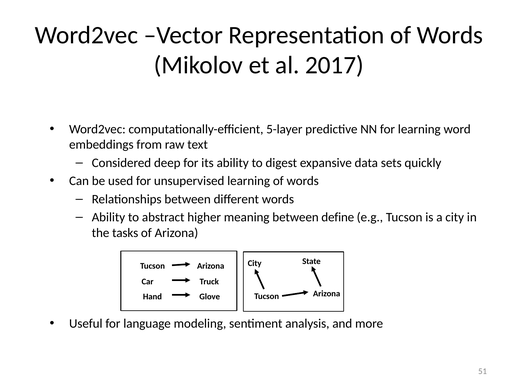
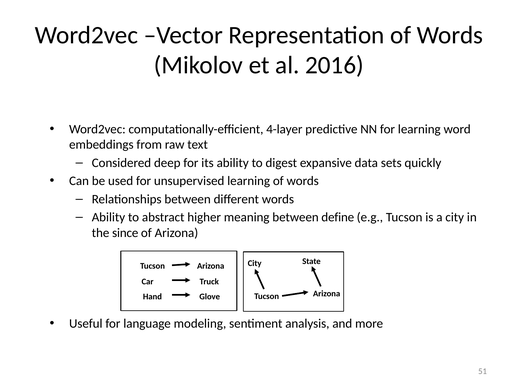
2017: 2017 -> 2016
5-layer: 5-layer -> 4-layer
tasks: tasks -> since
